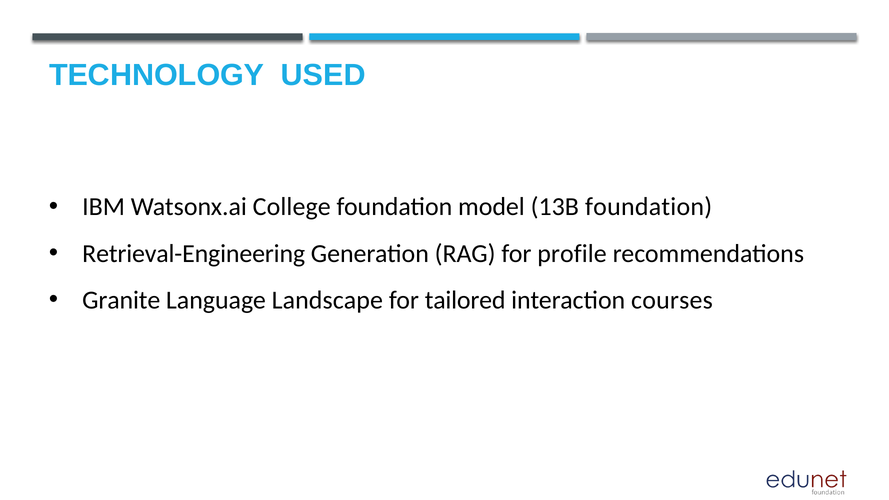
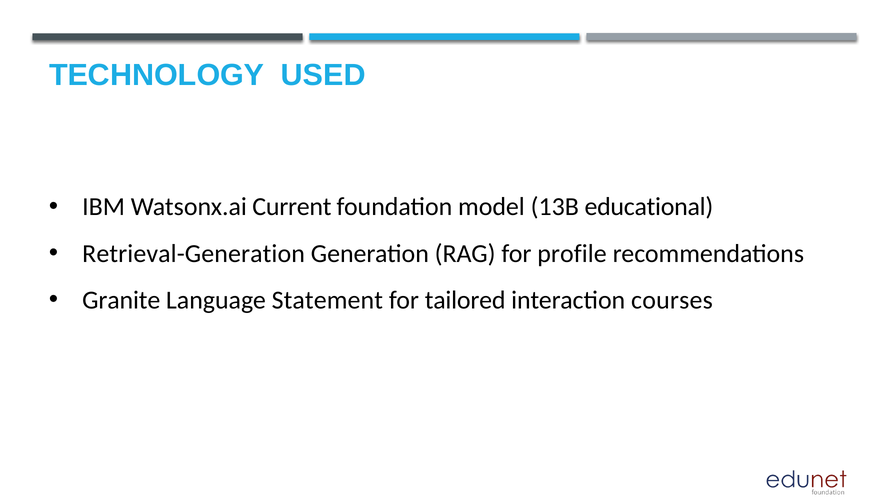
College: College -> Current
13B foundation: foundation -> educational
Retrieval-Engineering: Retrieval-Engineering -> Retrieval-Generation
Landscape: Landscape -> Statement
